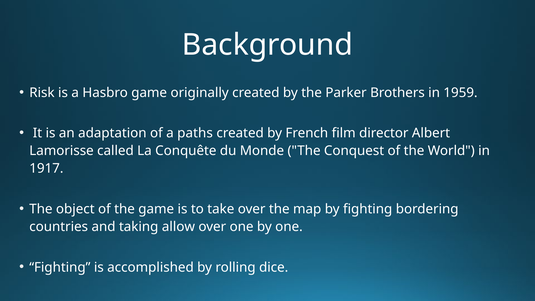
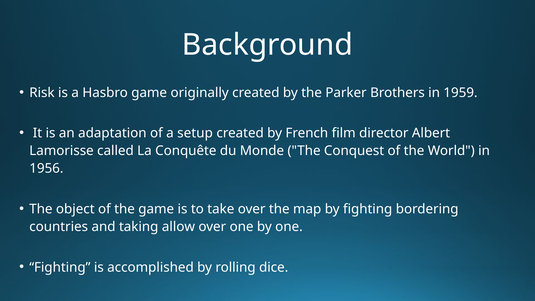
paths: paths -> setup
1917: 1917 -> 1956
